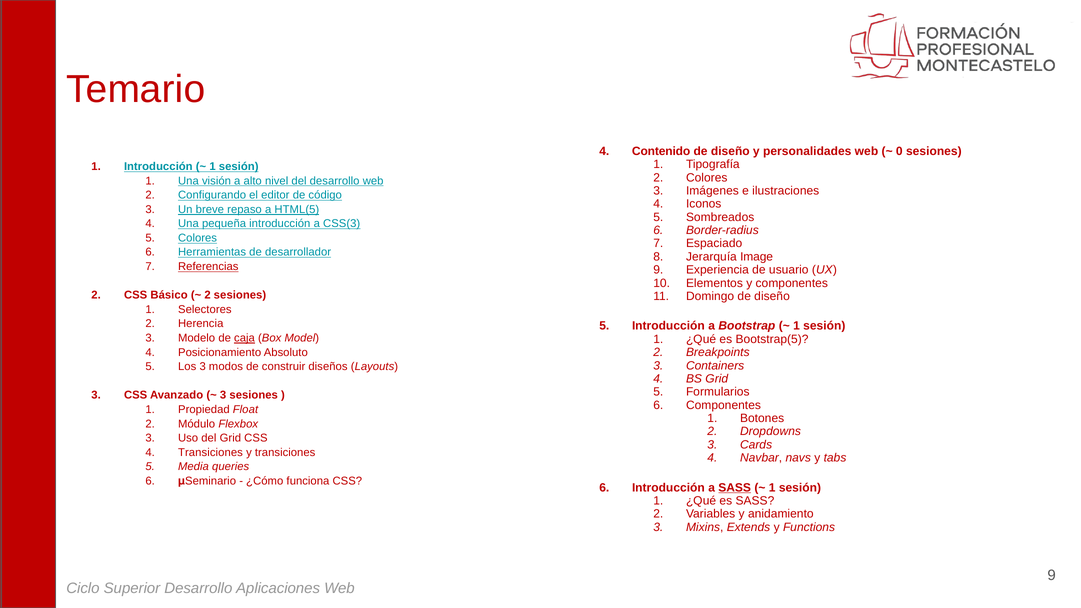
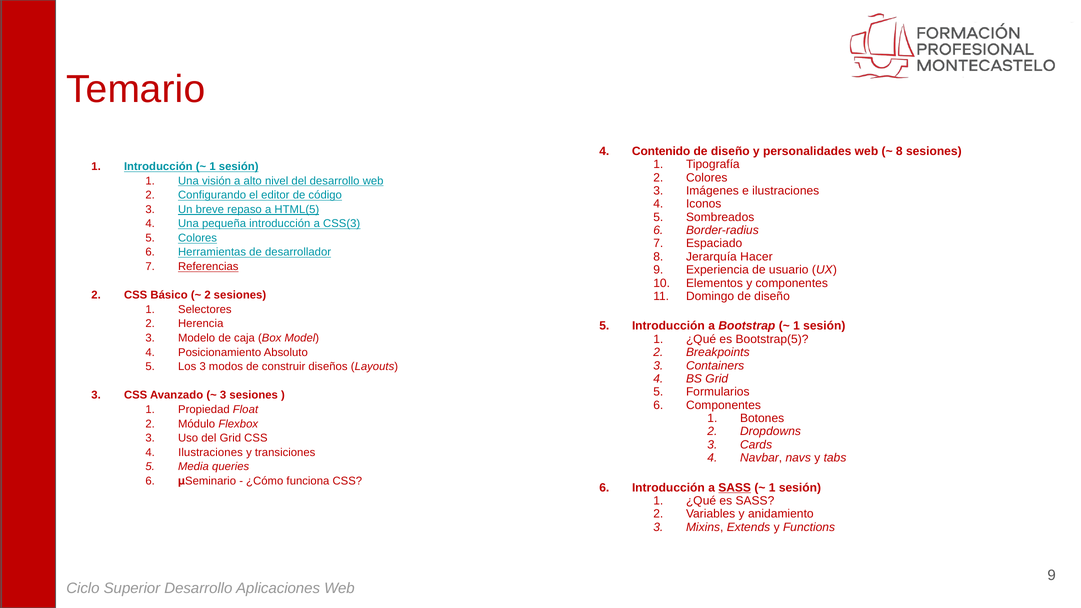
0 at (899, 151): 0 -> 8
Image: Image -> Hacer
caja underline: present -> none
Transiciones at (210, 453): Transiciones -> Ilustraciones
